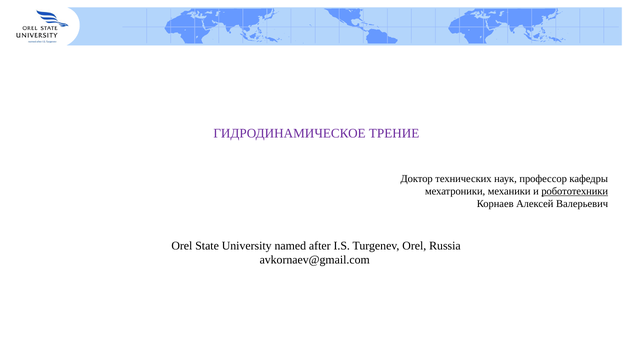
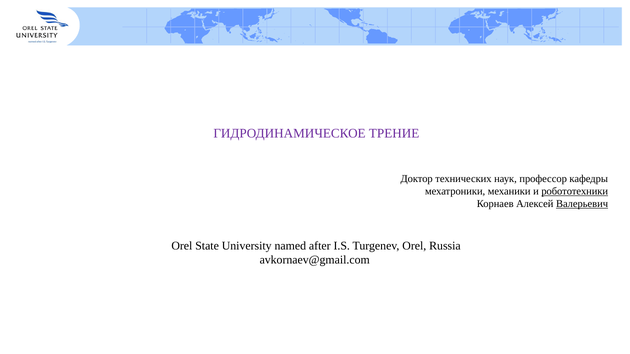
Валерьевич underline: none -> present
